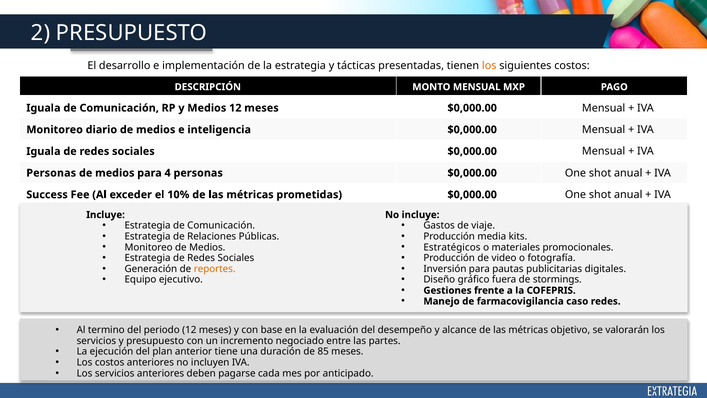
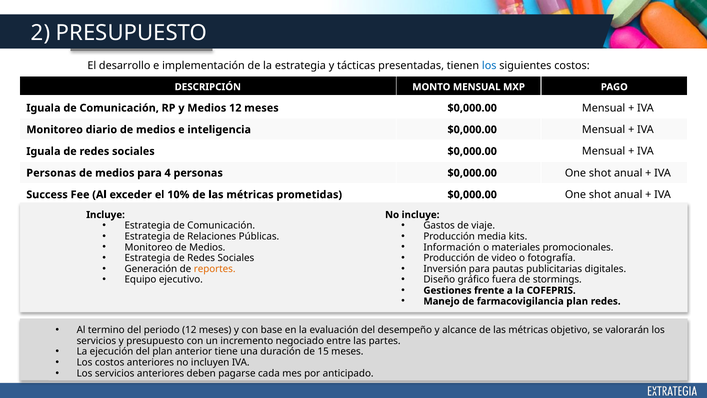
los at (489, 66) colour: orange -> blue
Estratégicos: Estratégicos -> Información
farmacovigilancia caso: caso -> plan
85: 85 -> 15
